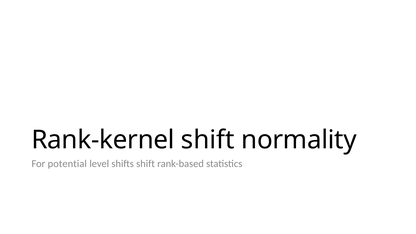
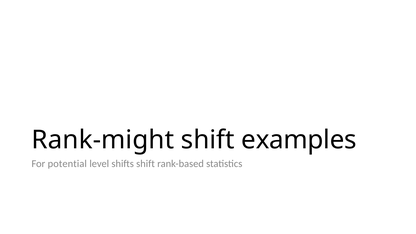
Rank-kernel: Rank-kernel -> Rank-might
normality: normality -> examples
